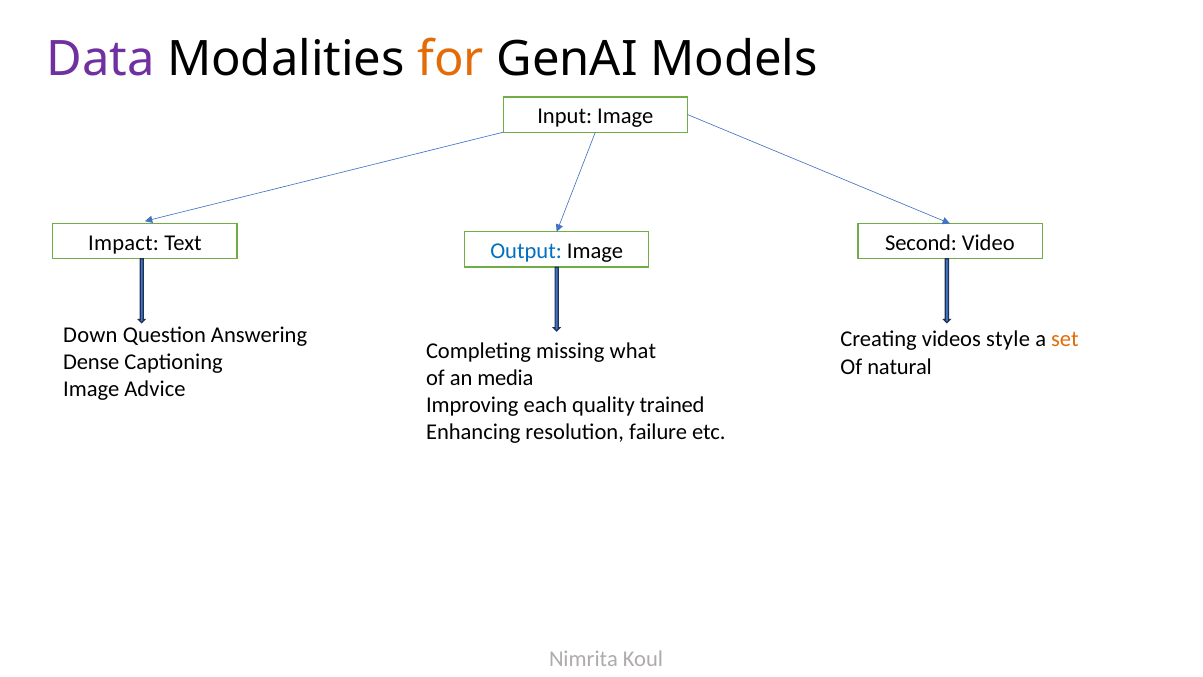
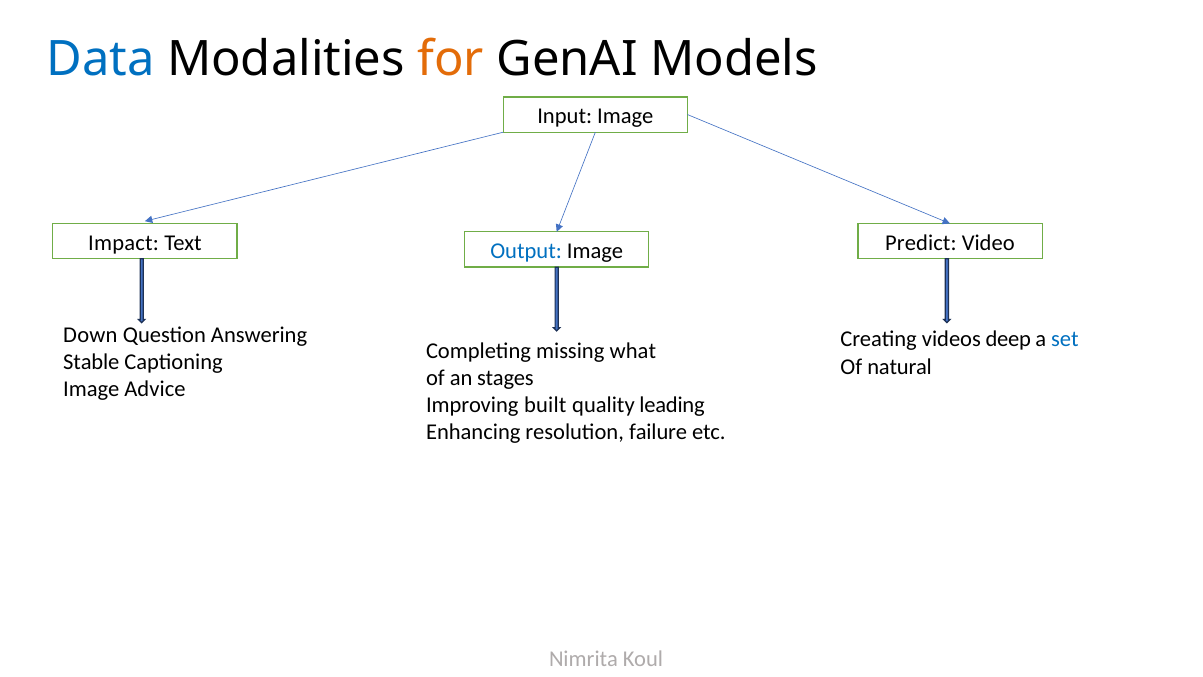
Data colour: purple -> blue
Second: Second -> Predict
style: style -> deep
set colour: orange -> blue
Dense: Dense -> Stable
media: media -> stages
each: each -> built
trained: trained -> leading
